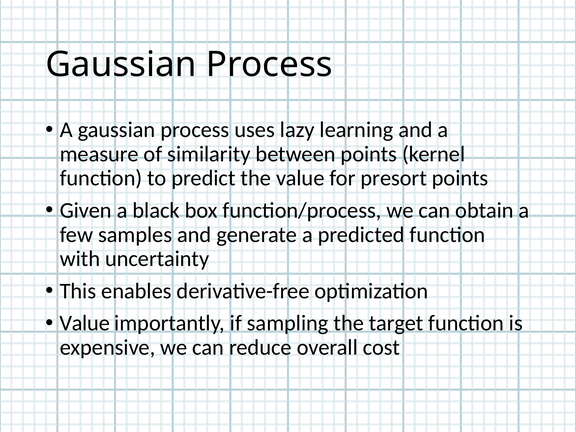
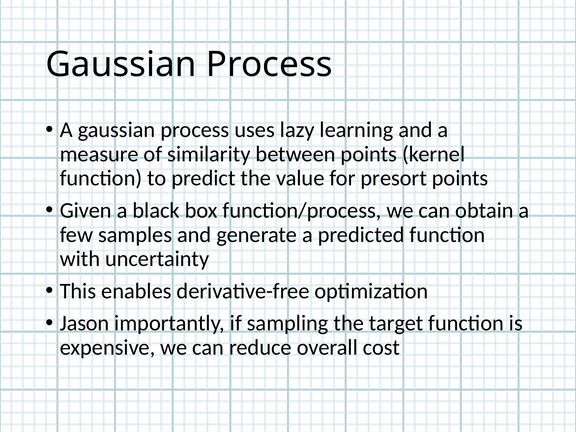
Value at (85, 323): Value -> Jason
